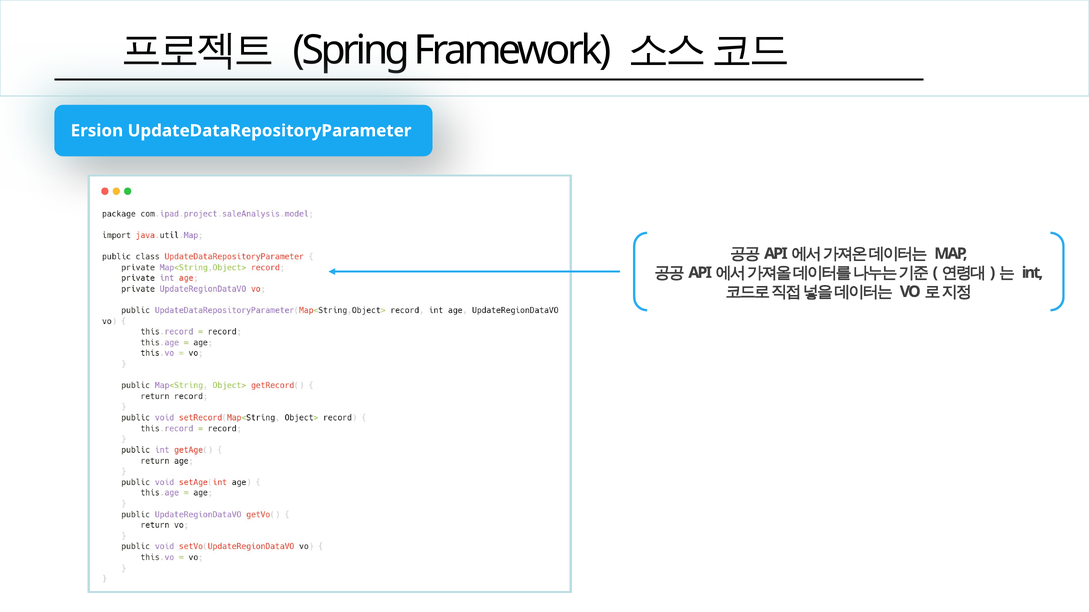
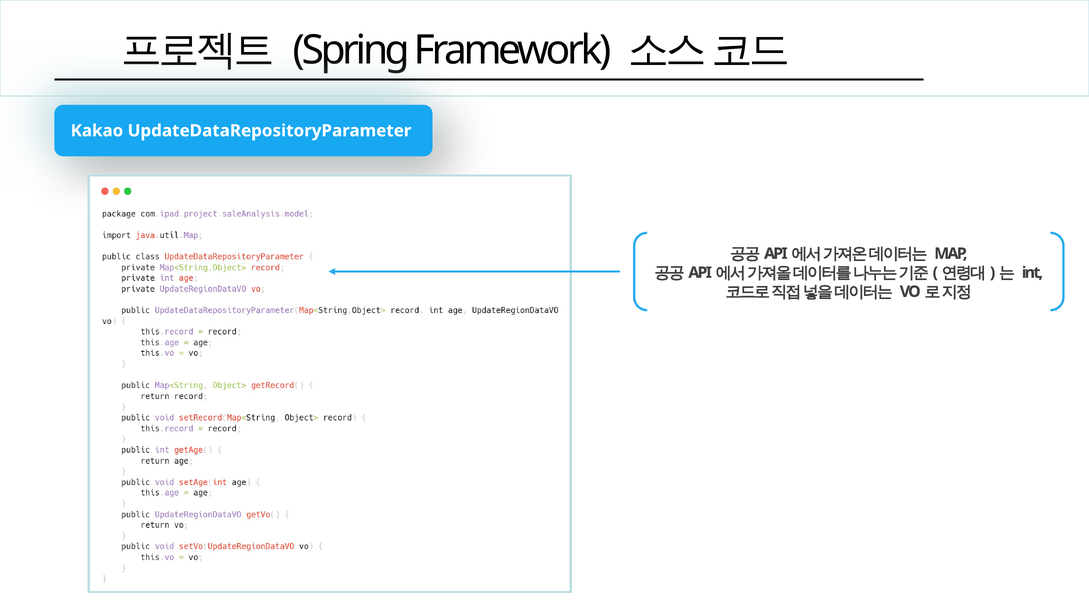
Ersion: Ersion -> Kakao
